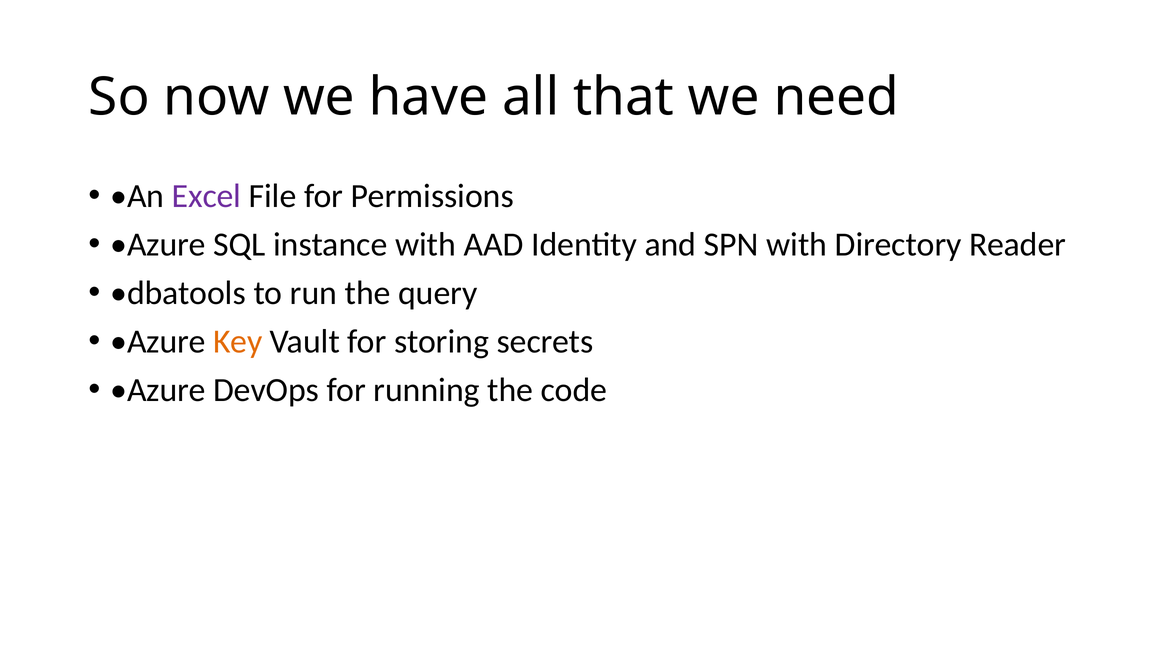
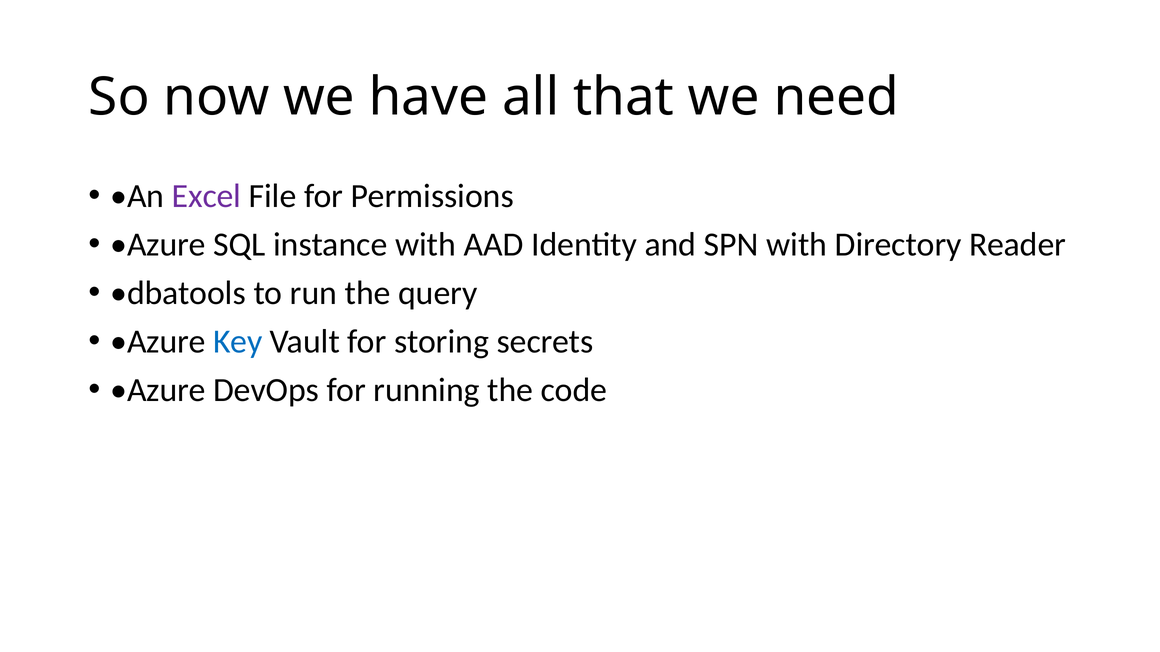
Key colour: orange -> blue
